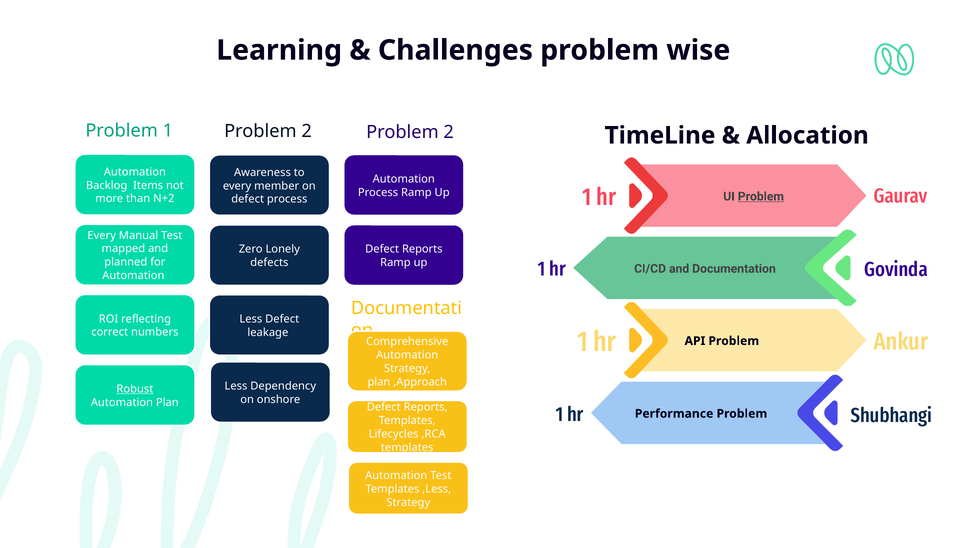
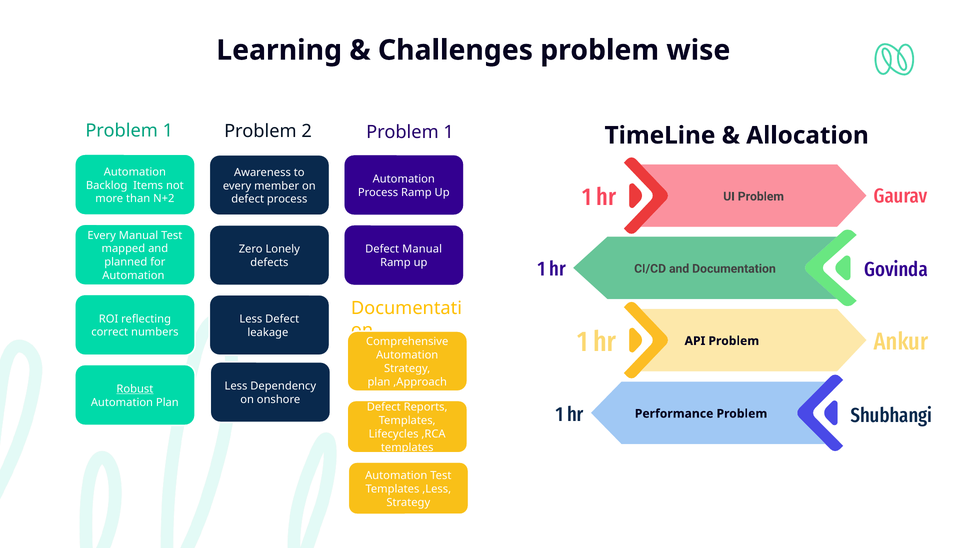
2 at (449, 132): 2 -> 1
Problem at (761, 196) underline: present -> none
Reports at (422, 249): Reports -> Manual
